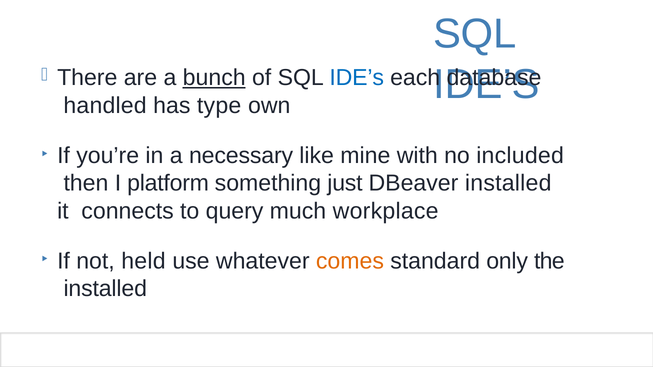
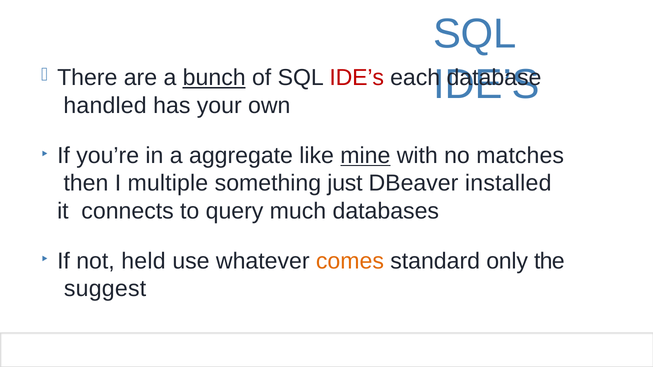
IDE’s at (357, 78) colour: blue -> red
type: type -> your
necessary: necessary -> aggregate
mine underline: none -> present
included: included -> matches
platform: platform -> multiple
workplace: workplace -> databases
installed at (105, 289): installed -> suggest
